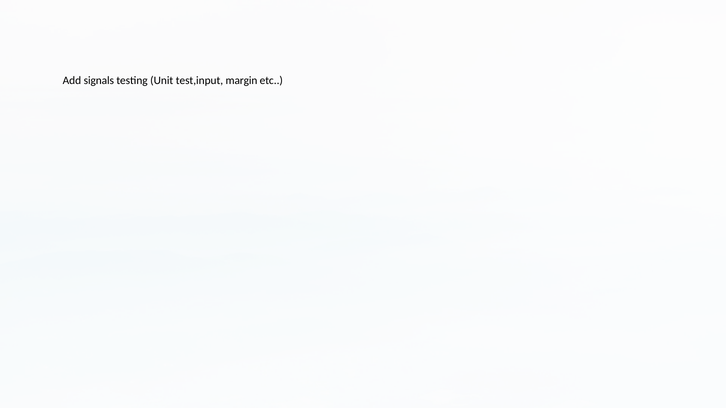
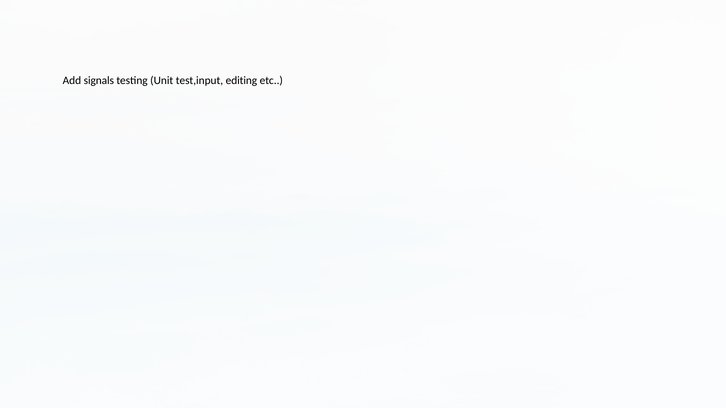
margin: margin -> editing
